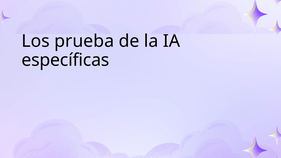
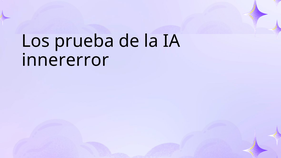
específicas: específicas -> innererror
